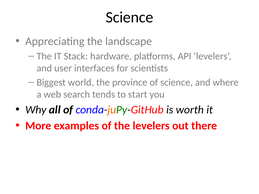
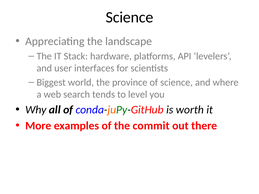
start: start -> level
the levelers: levelers -> commit
